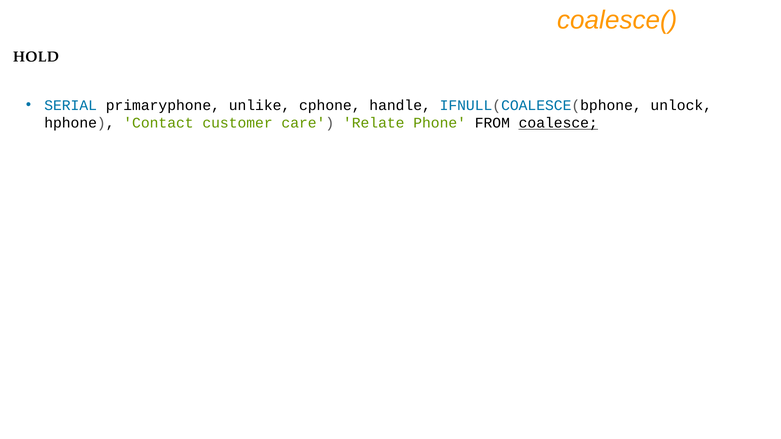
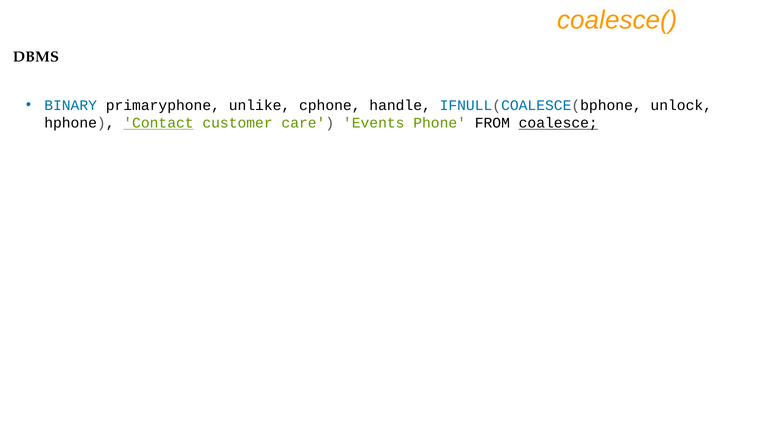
HOLD: HOLD -> DBMS
SERIAL: SERIAL -> BINARY
Contact underline: none -> present
Relate: Relate -> Events
